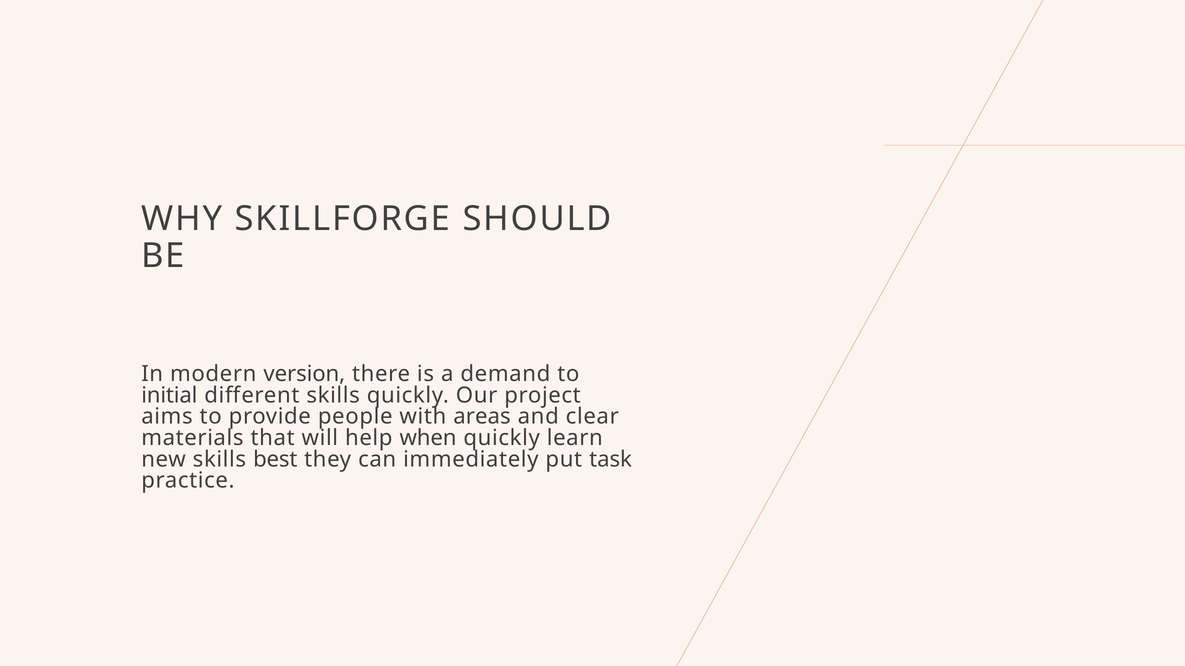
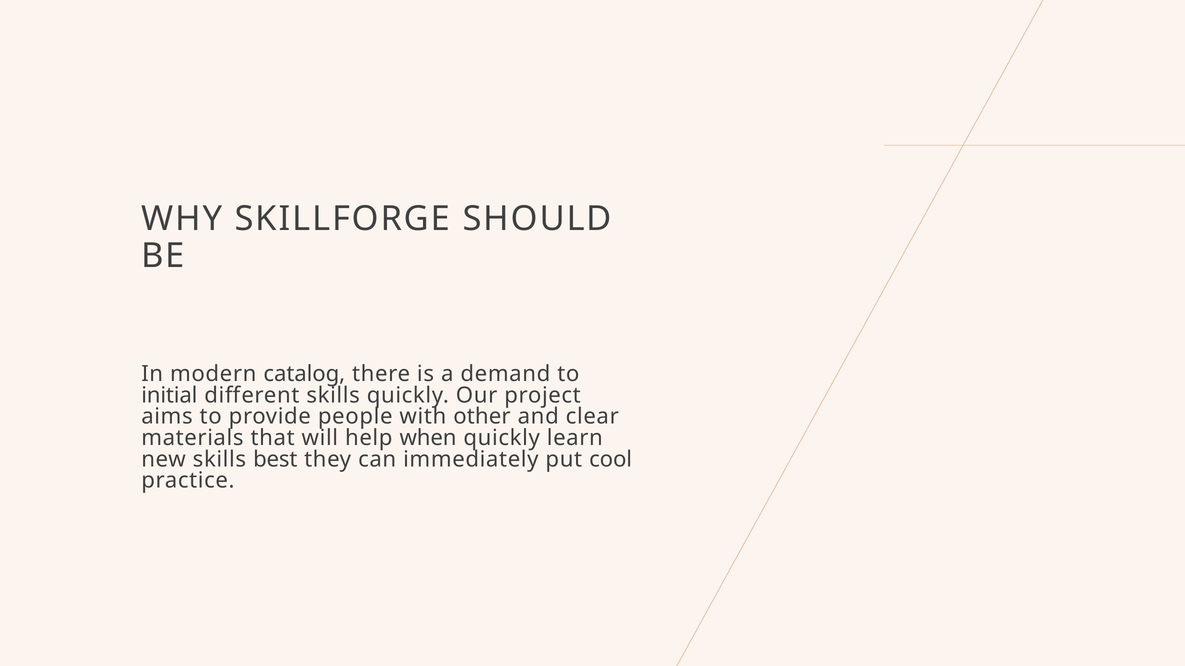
version: version -> catalog
areas: areas -> other
task: task -> cool
